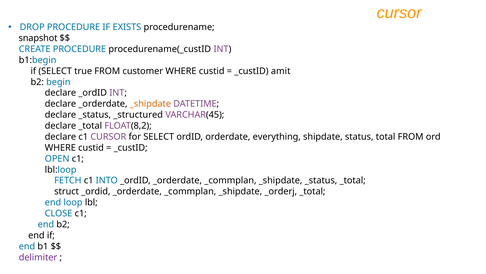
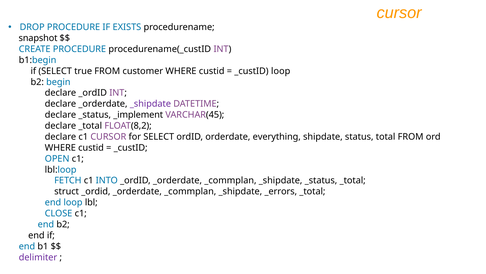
_custID amit: amit -> loop
_shipdate at (150, 104) colour: orange -> purple
_structured: _structured -> _implement
_orderj: _orderj -> _errors
